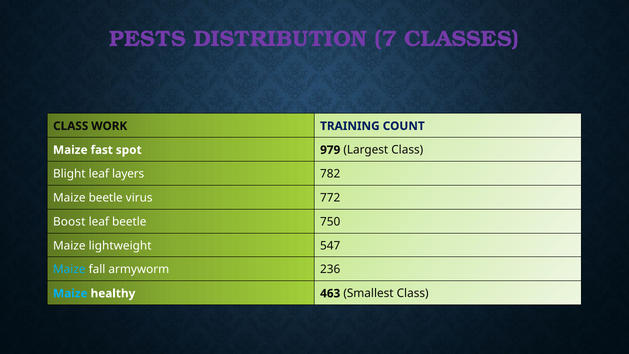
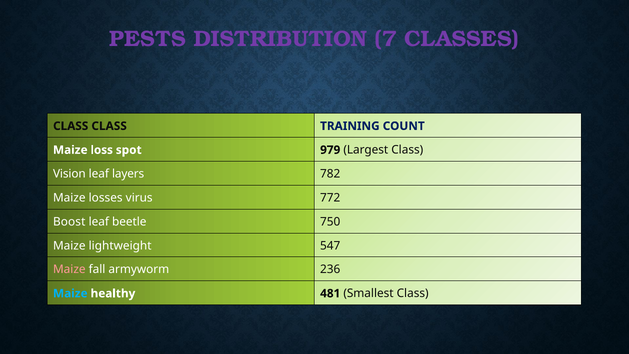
CLASS WORK: WORK -> CLASS
fast: fast -> loss
Blight: Blight -> Vision
Maize beetle: beetle -> losses
Maize at (69, 269) colour: light blue -> pink
463: 463 -> 481
